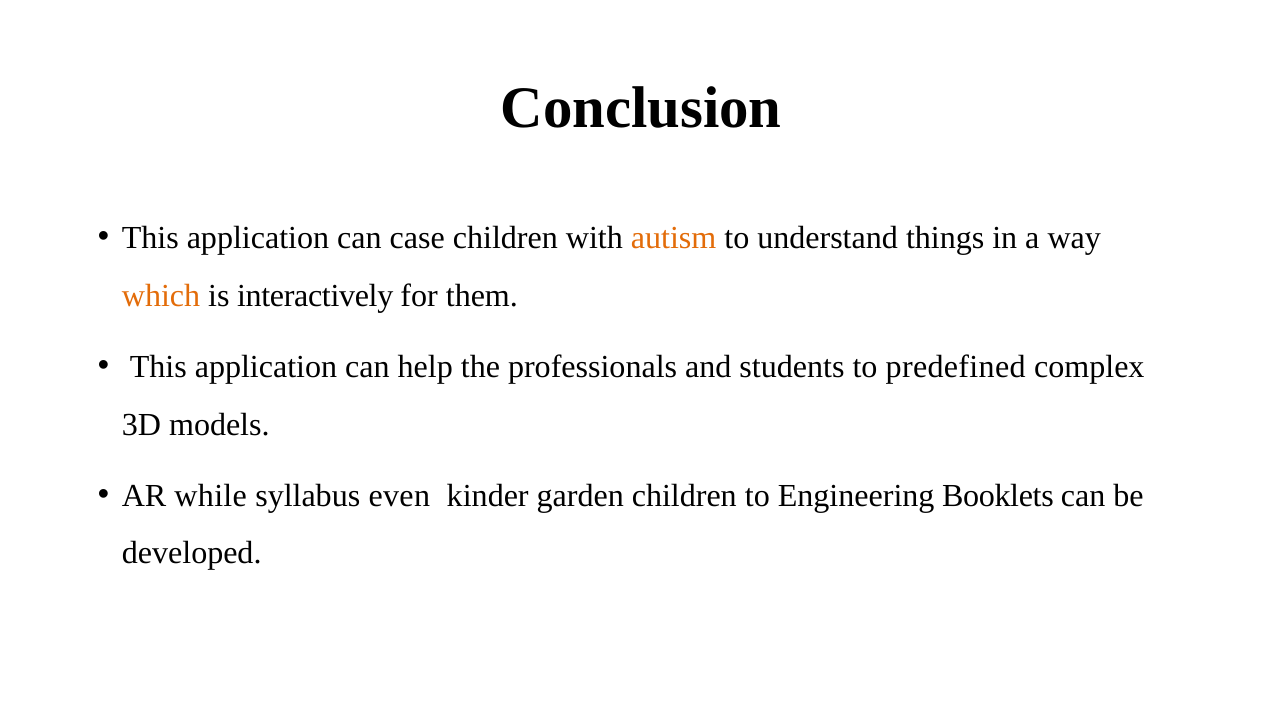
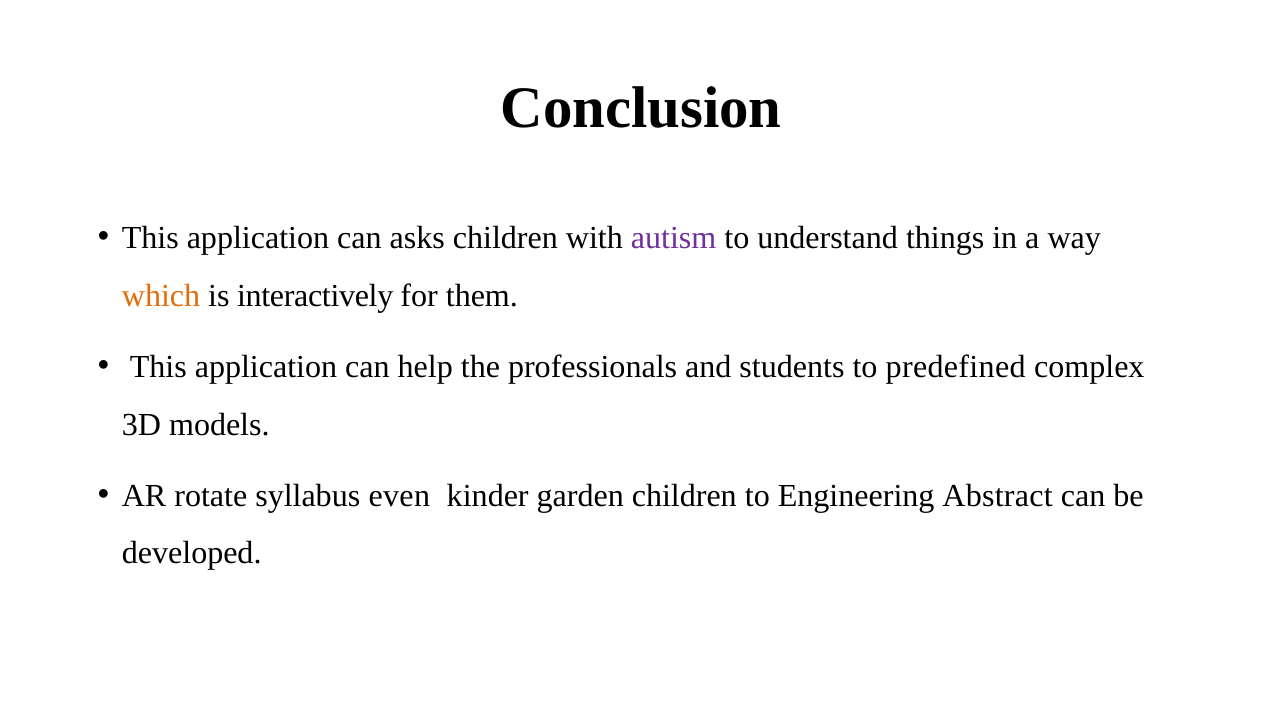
case: case -> asks
autism colour: orange -> purple
while: while -> rotate
Booklets: Booklets -> Abstract
